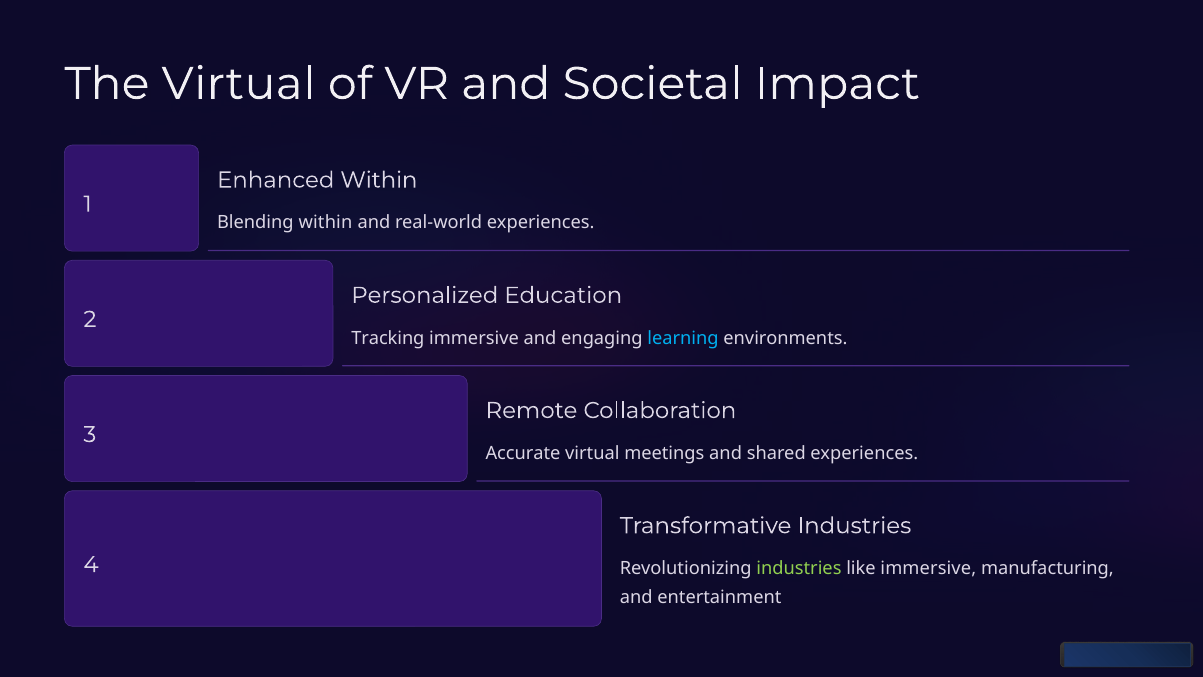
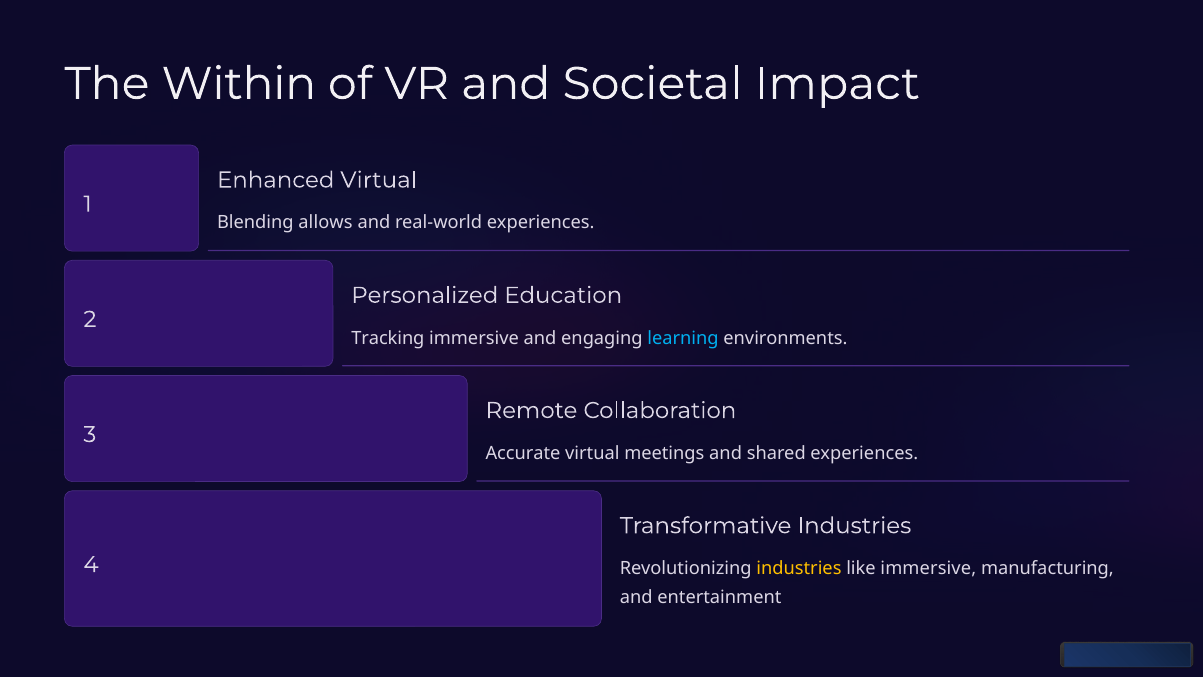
The Virtual: Virtual -> Within
Enhanced Within: Within -> Virtual
Blending within: within -> allows
industries at (799, 568) colour: light green -> yellow
